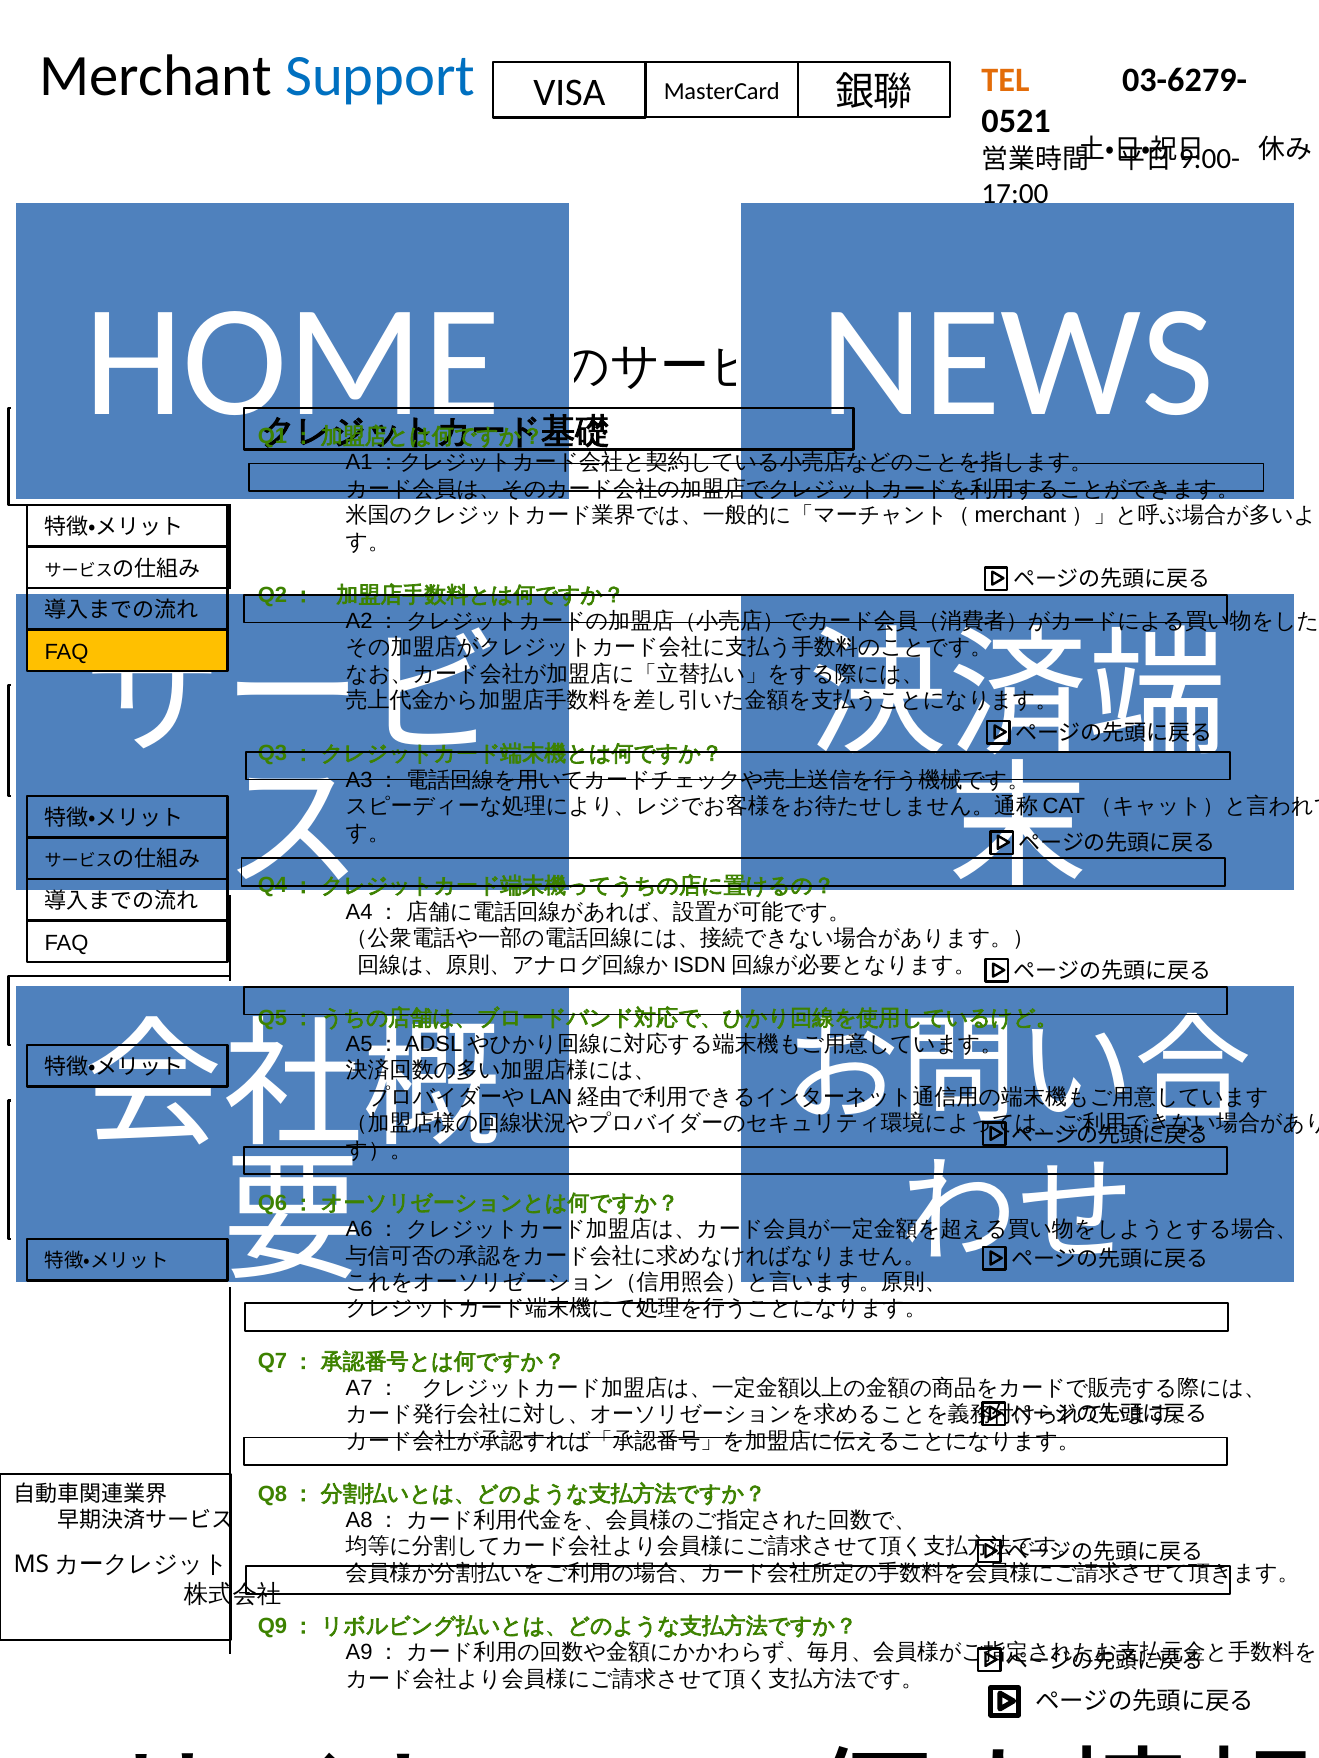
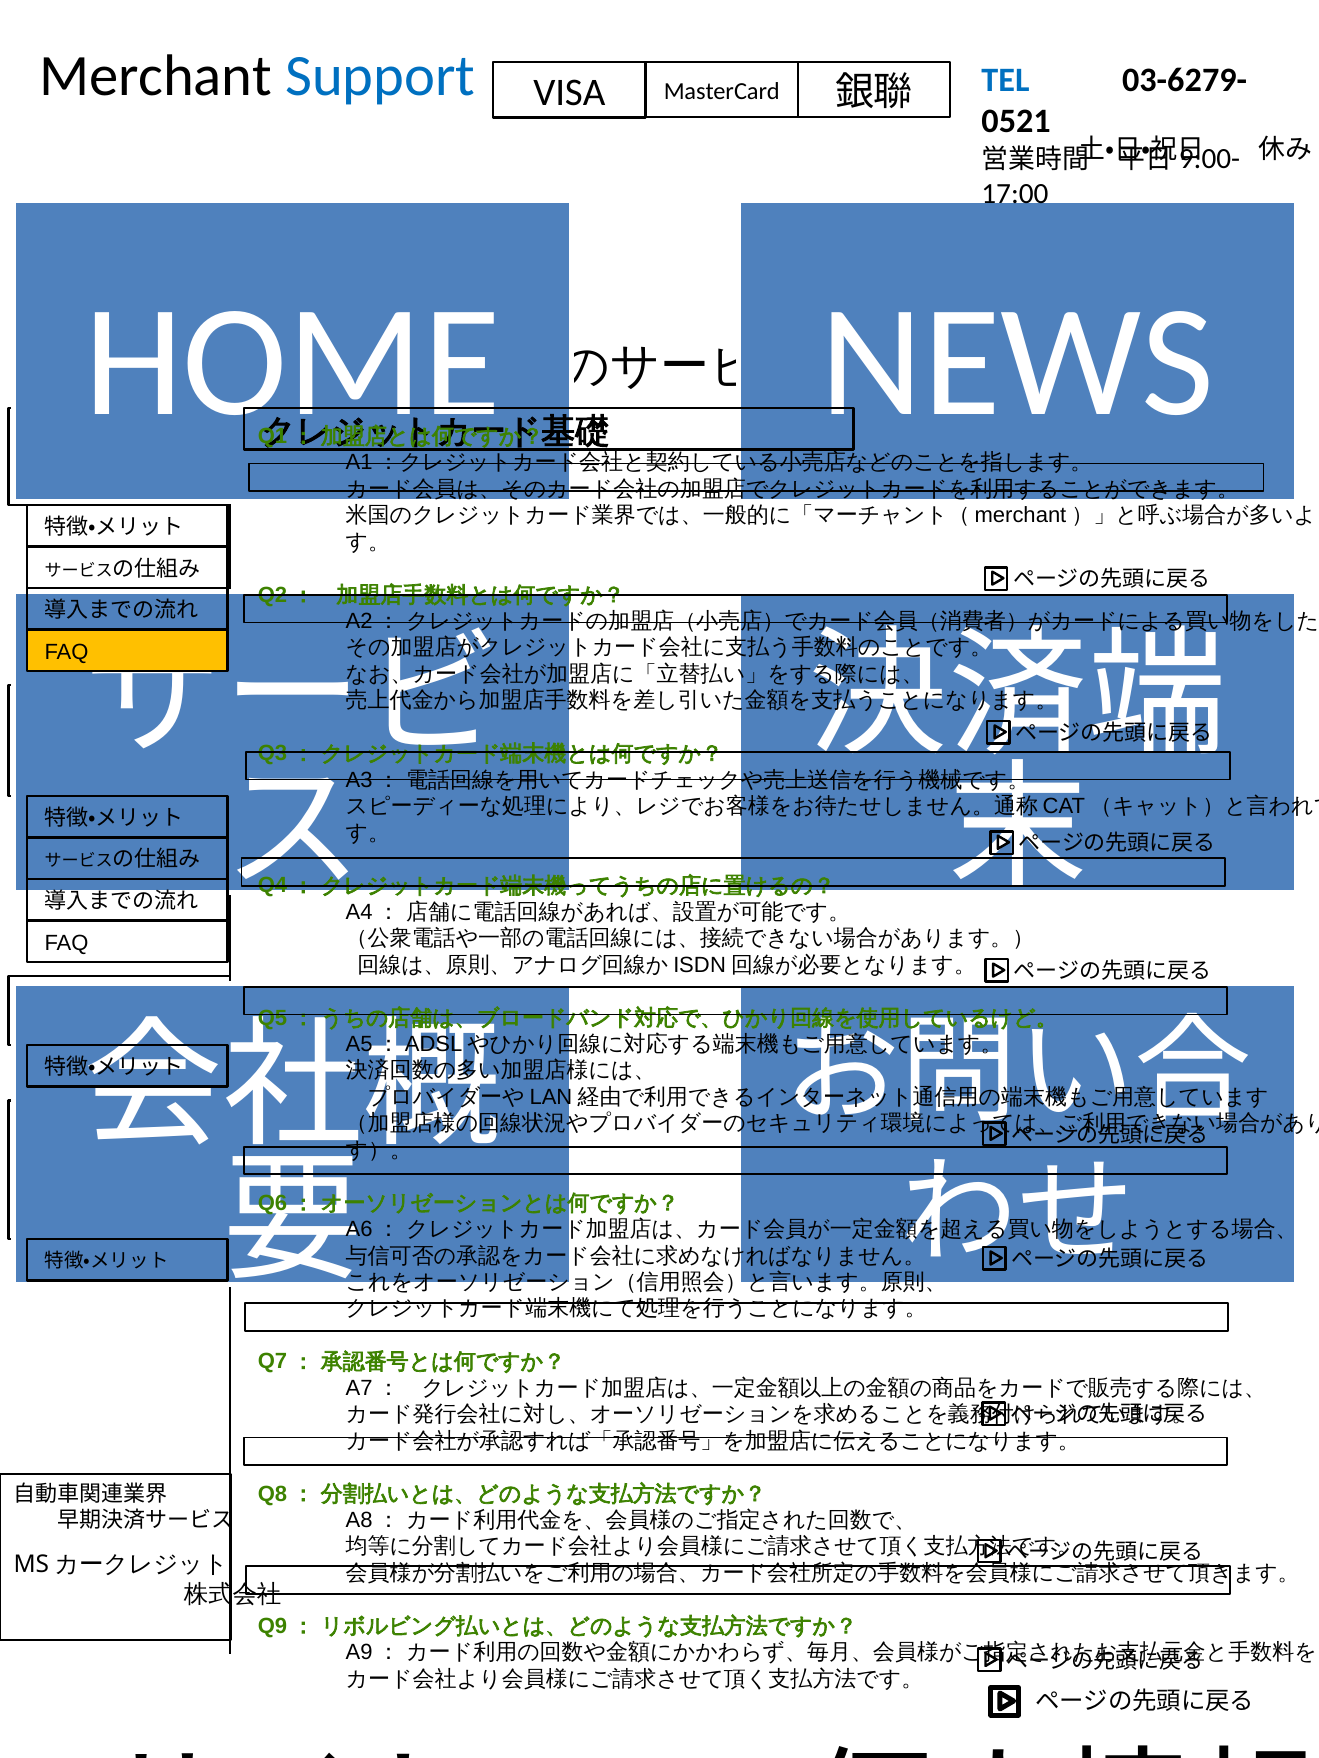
TEL colour: orange -> blue
